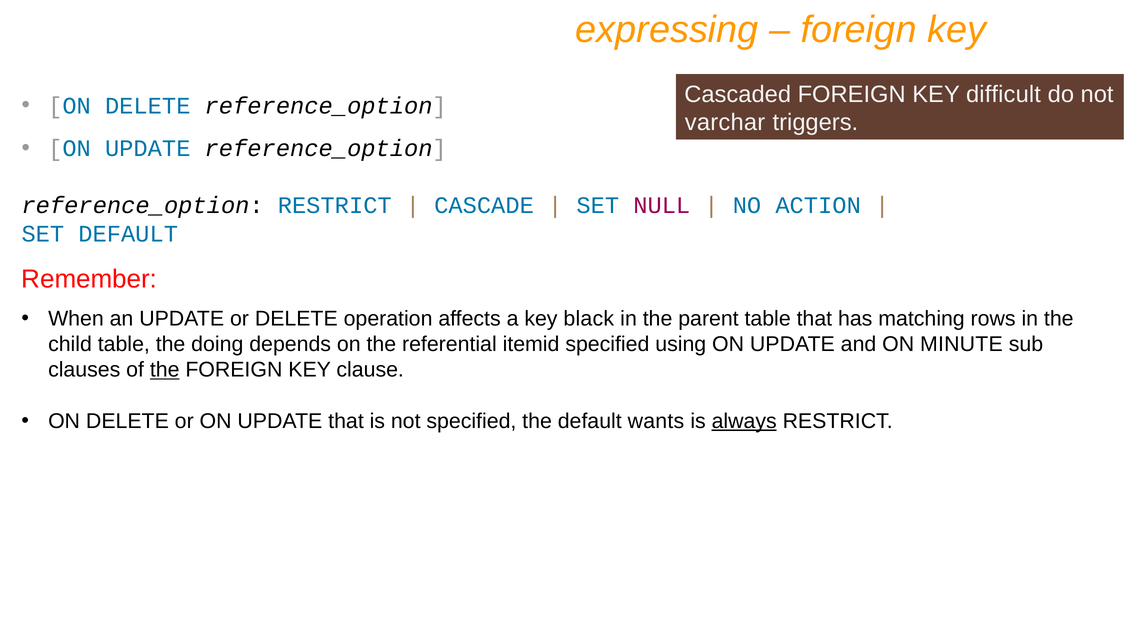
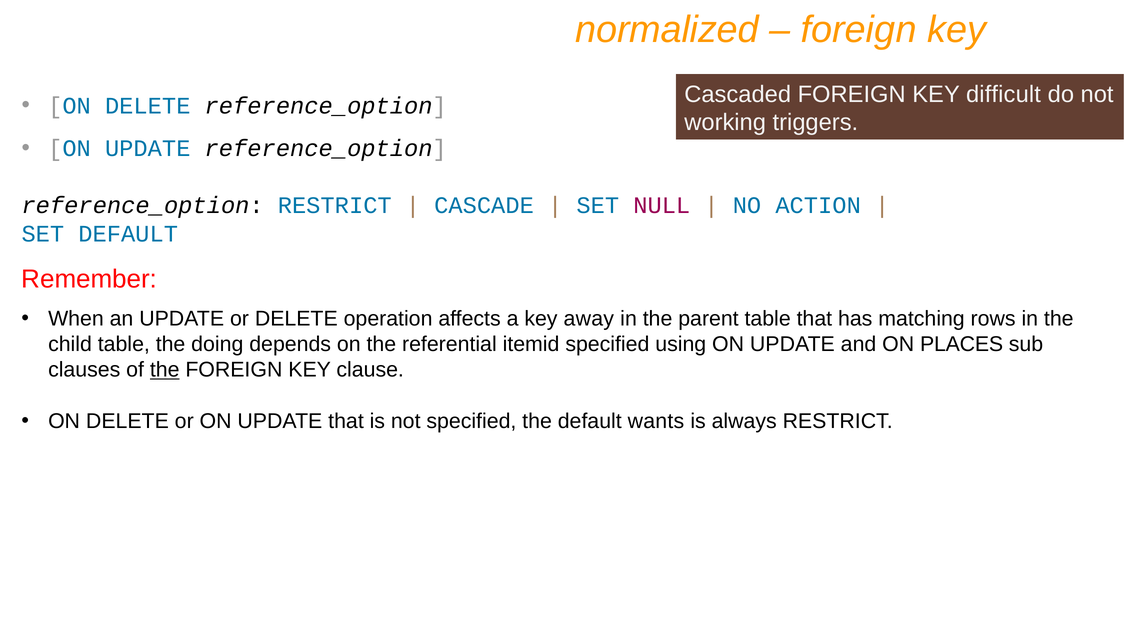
expressing: expressing -> normalized
varchar: varchar -> working
black: black -> away
MINUTE: MINUTE -> PLACES
always underline: present -> none
